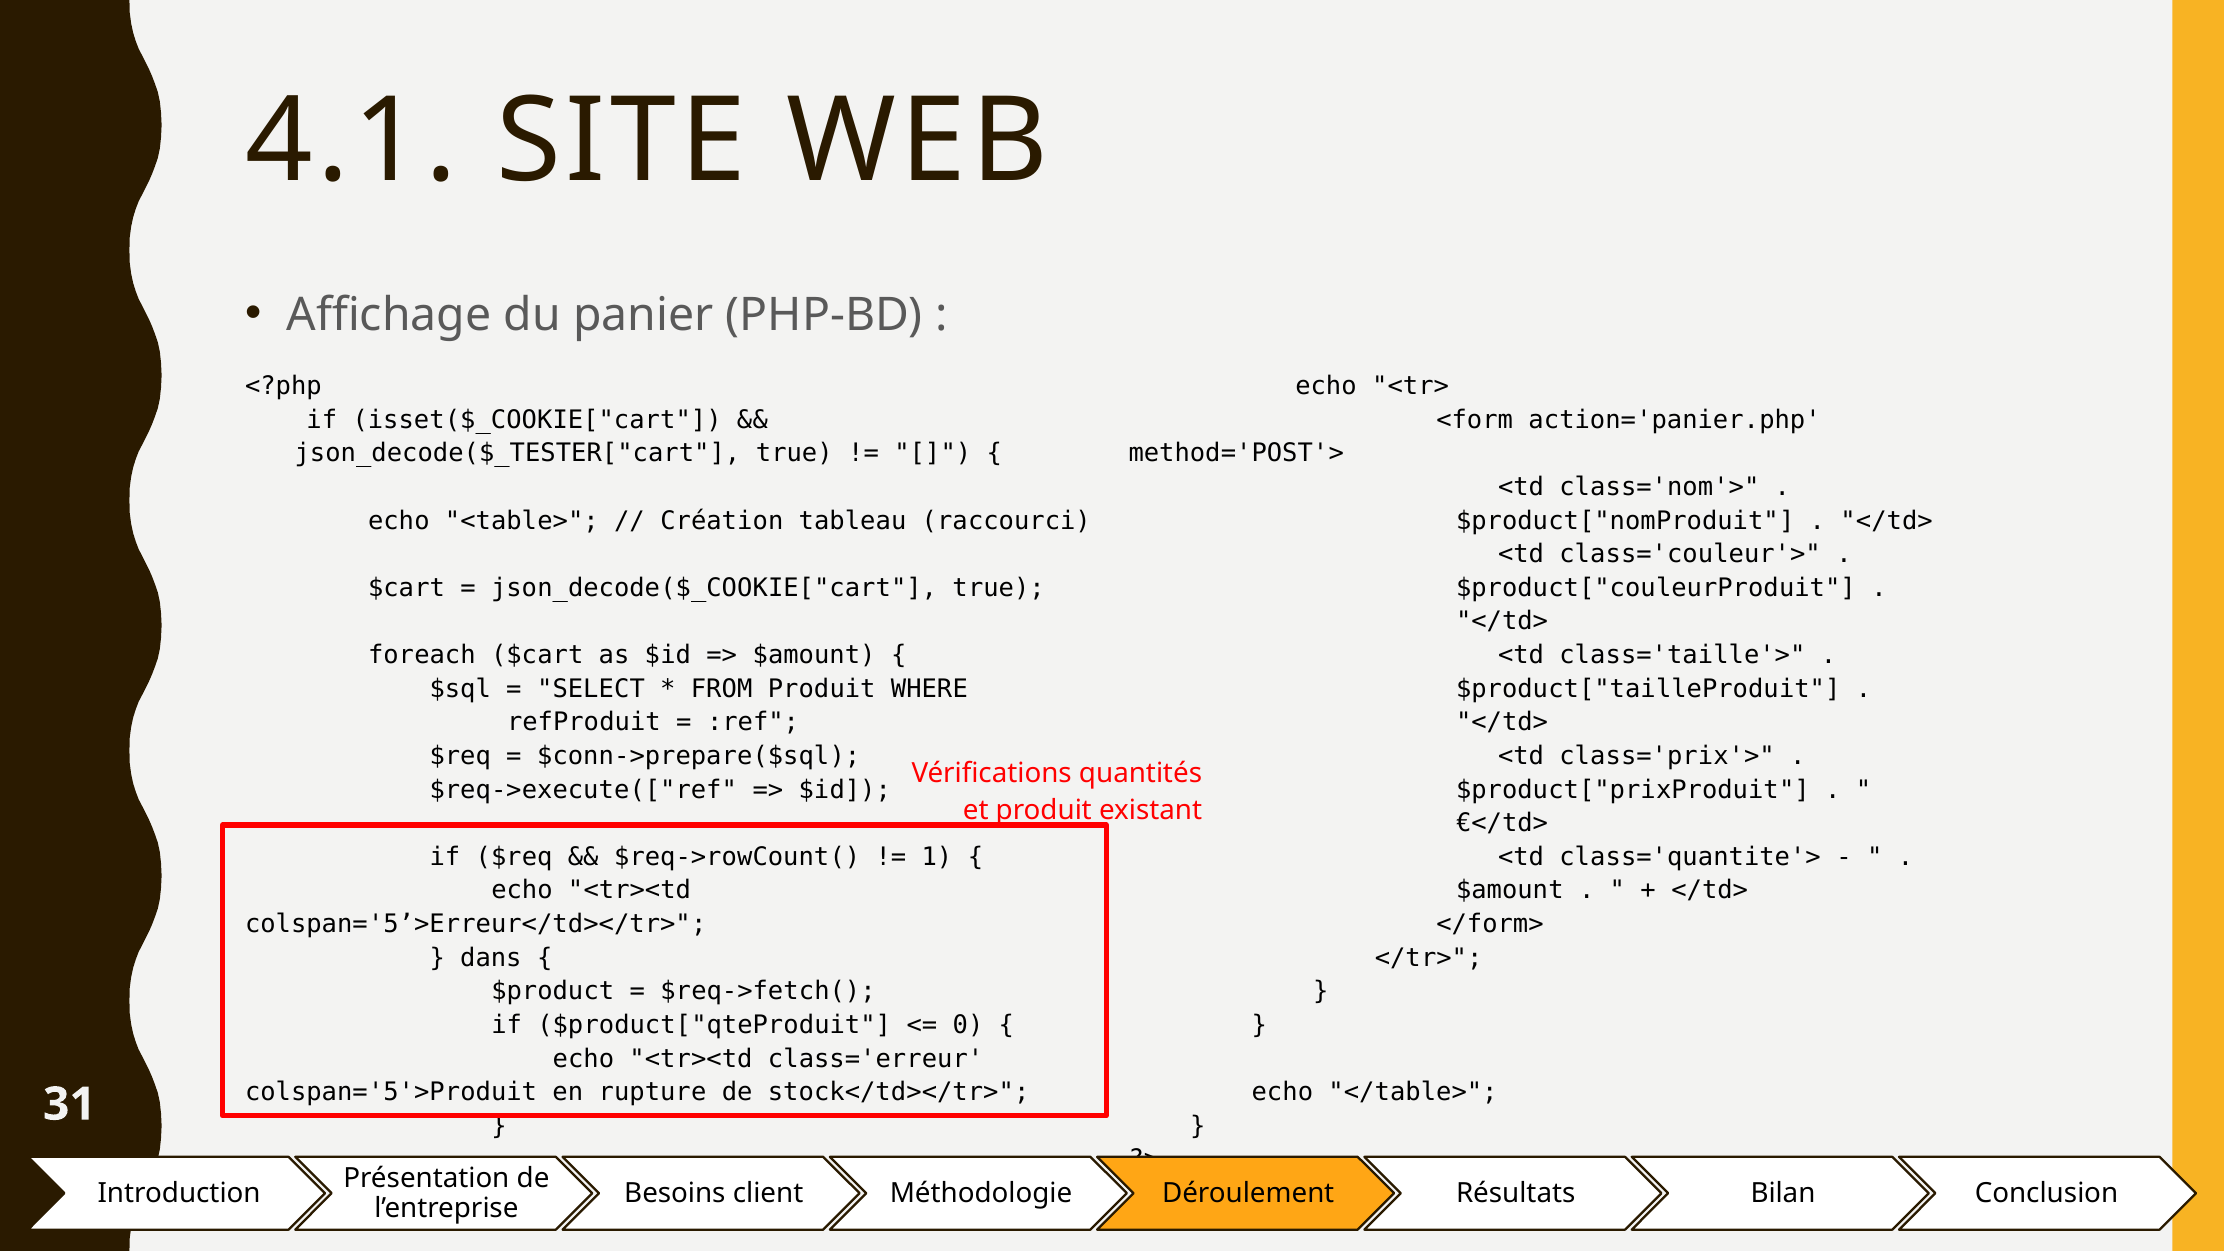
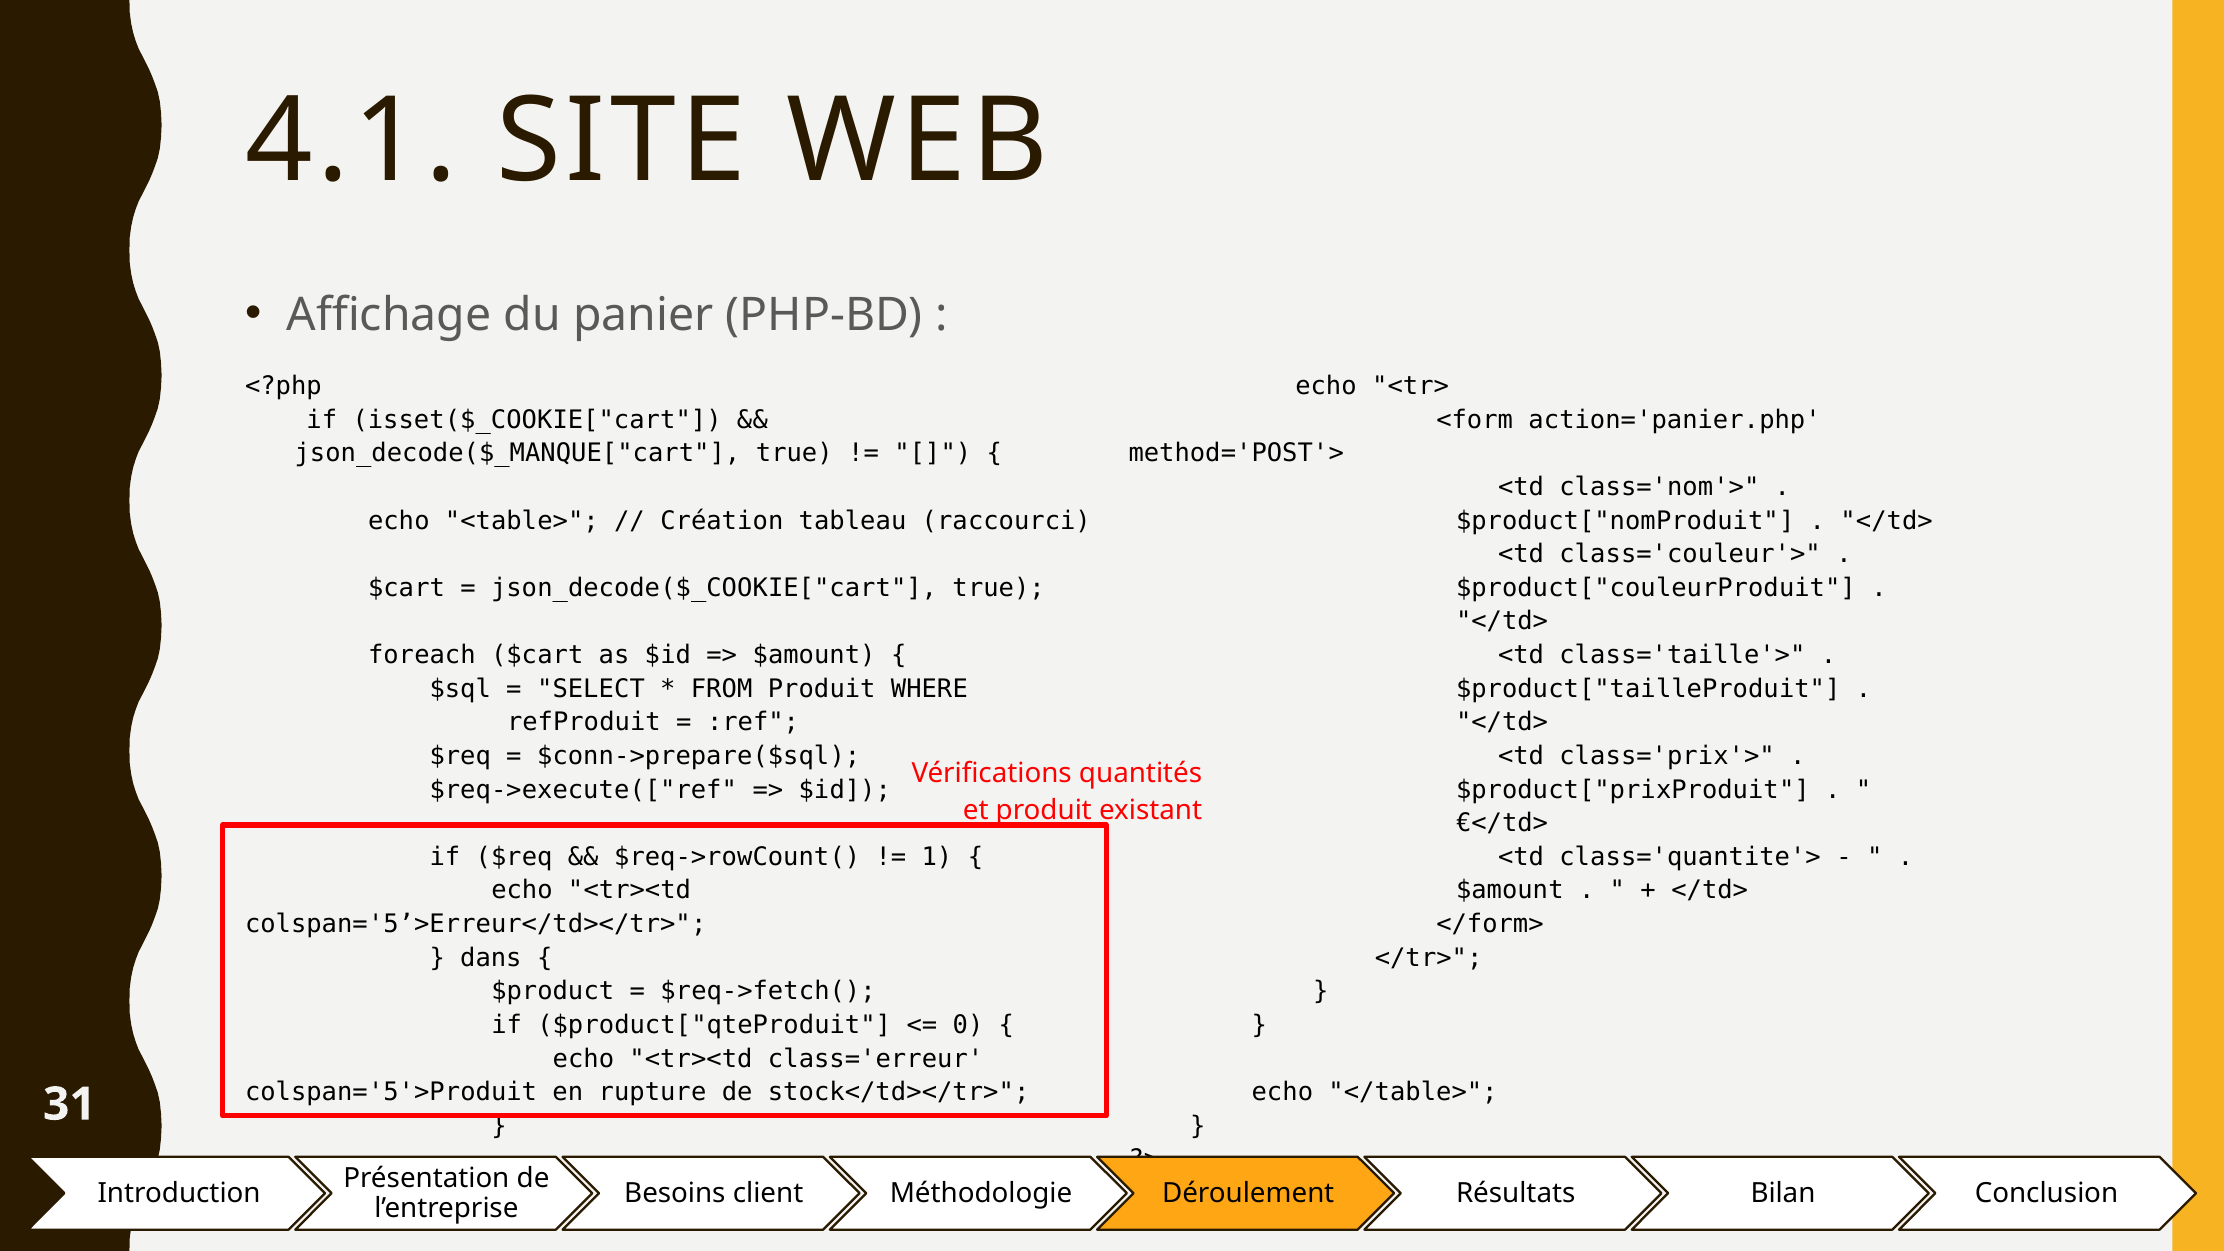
json_decode($_TESTER["cart: json_decode($_TESTER["cart -> json_decode($_MANQUE["cart
